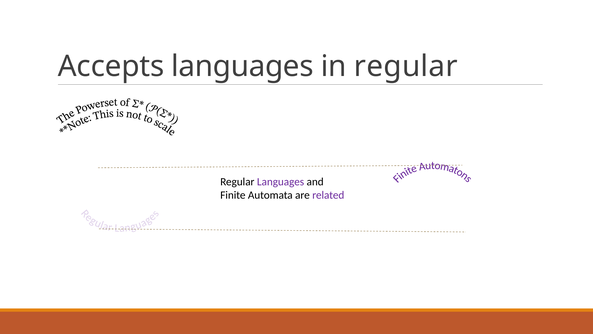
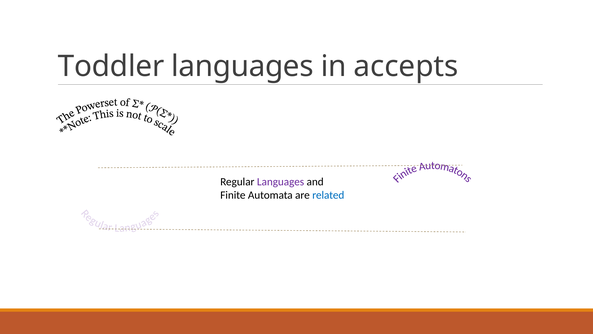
Accepts: Accepts -> Toddler
in regular: regular -> accepts
related colour: purple -> blue
